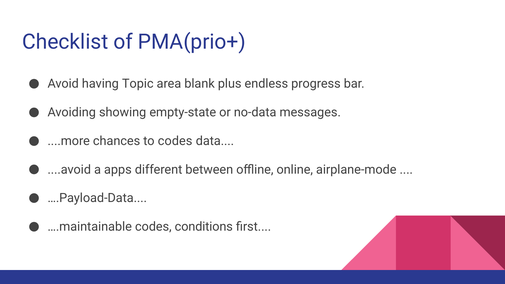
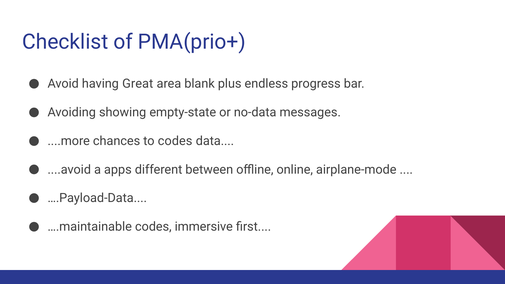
Topic: Topic -> Great
conditions: conditions -> immersive
